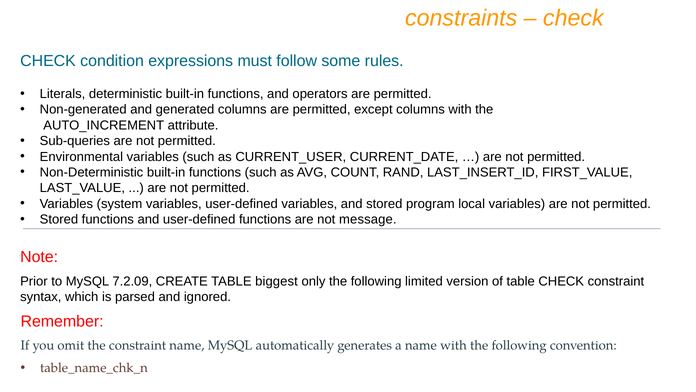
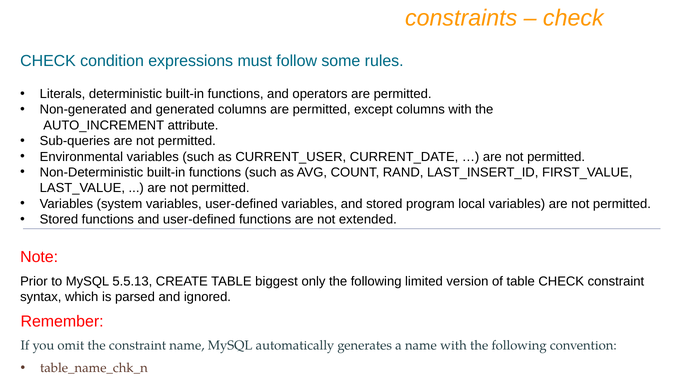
message: message -> extended
7.2.09: 7.2.09 -> 5.5.13
